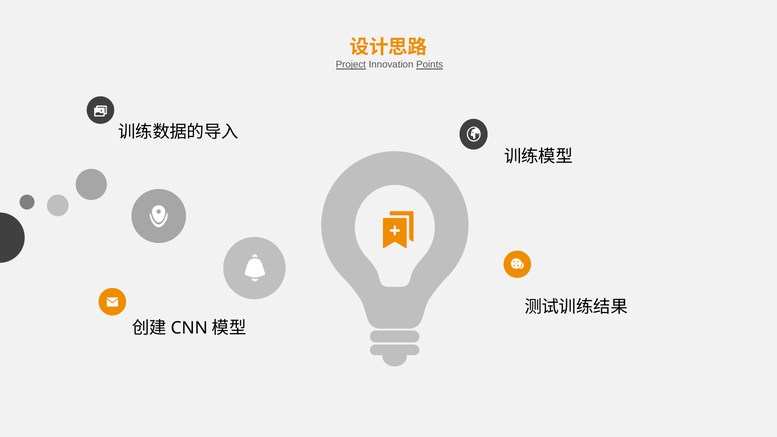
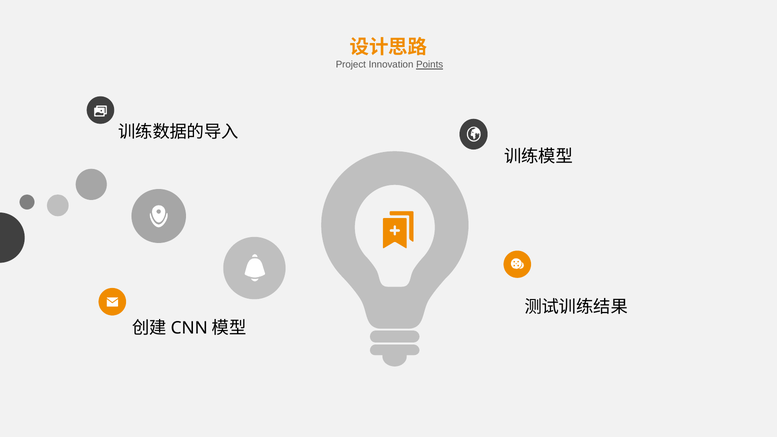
Project underline: present -> none
